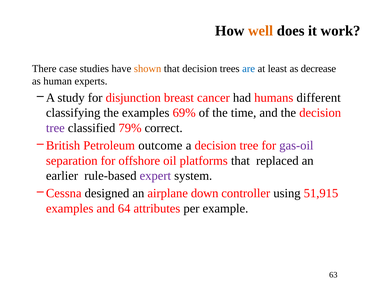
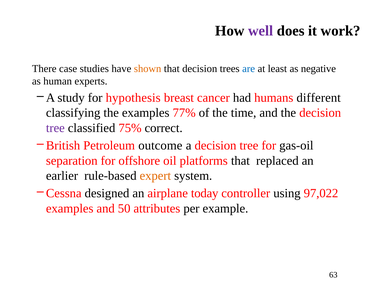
well colour: orange -> purple
decrease: decrease -> negative
disjunction: disjunction -> hypothesis
69%: 69% -> 77%
79%: 79% -> 75%
gas-oil colour: purple -> black
expert colour: purple -> orange
down: down -> today
51,915: 51,915 -> 97,022
64: 64 -> 50
